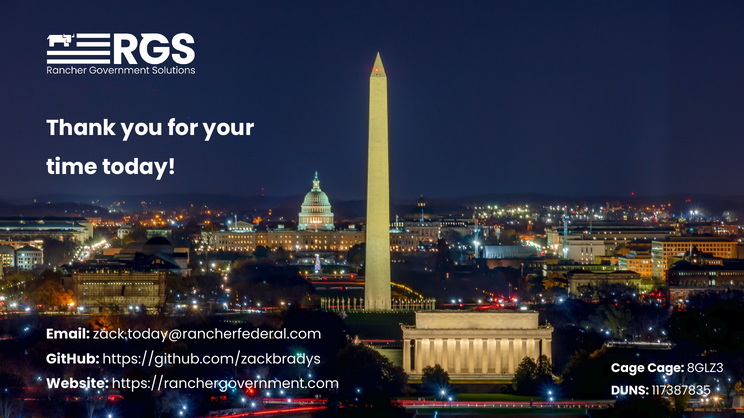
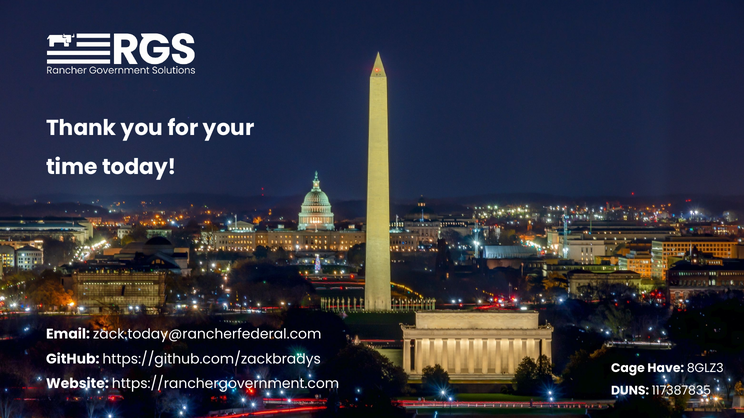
Cage Cage: Cage -> Have
